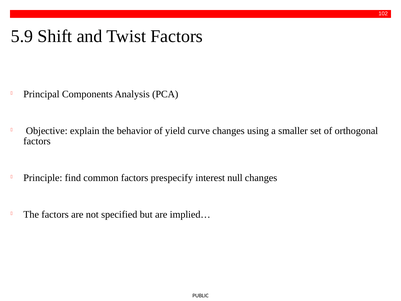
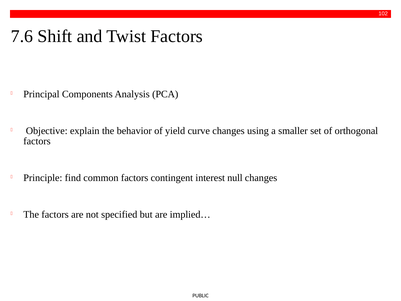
5.9: 5.9 -> 7.6
prespecify: prespecify -> contingent
